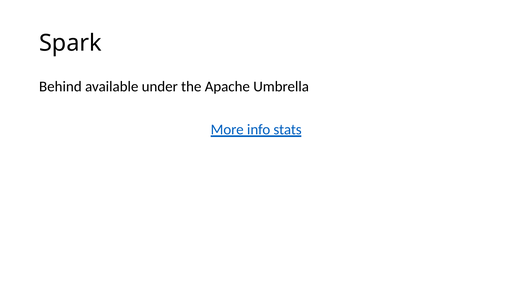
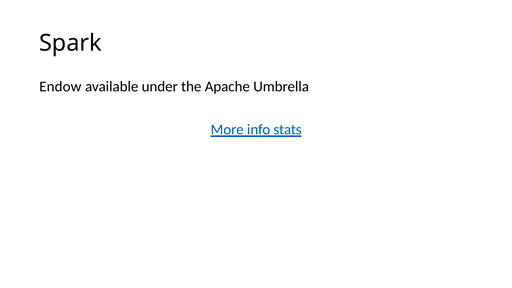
Behind: Behind -> Endow
